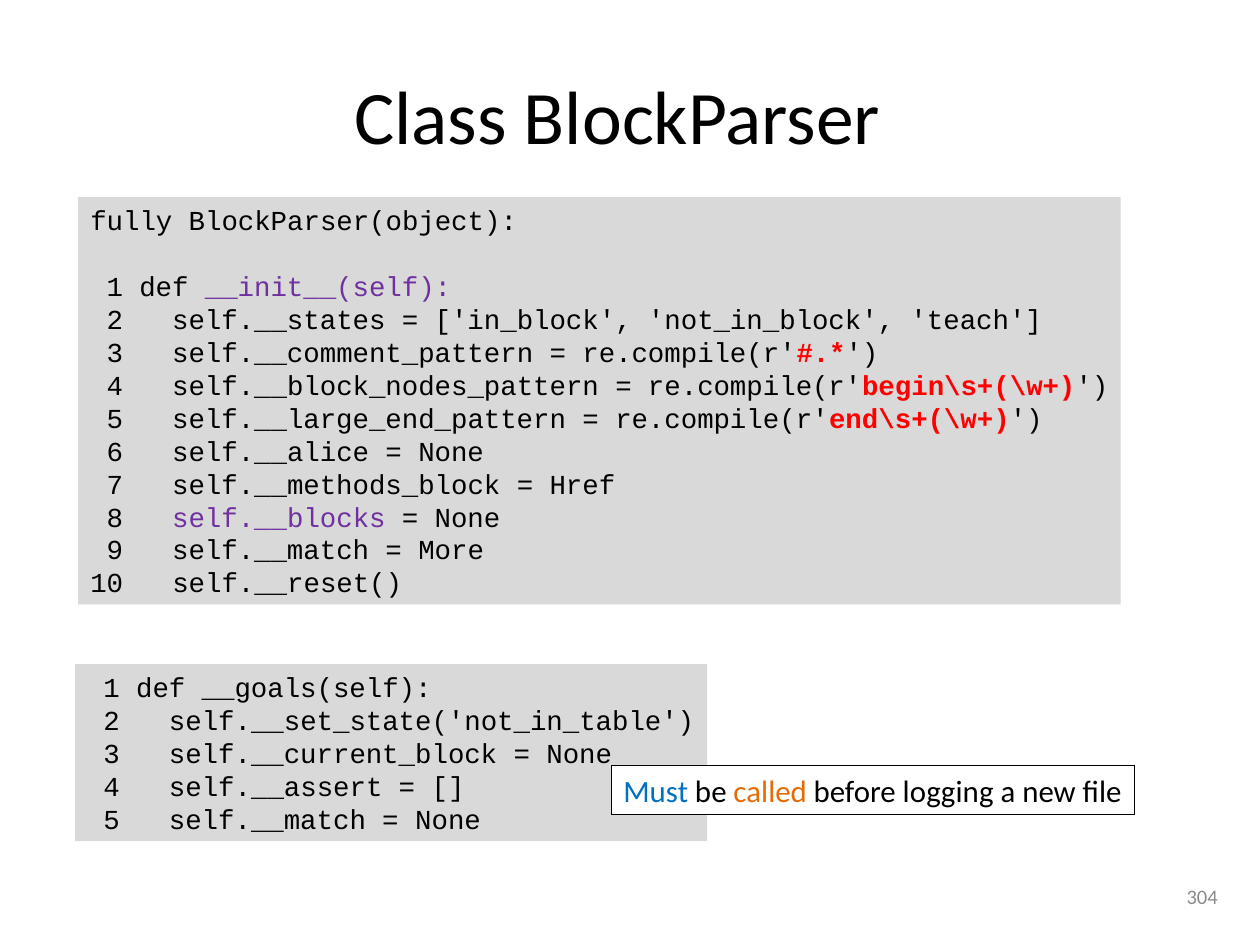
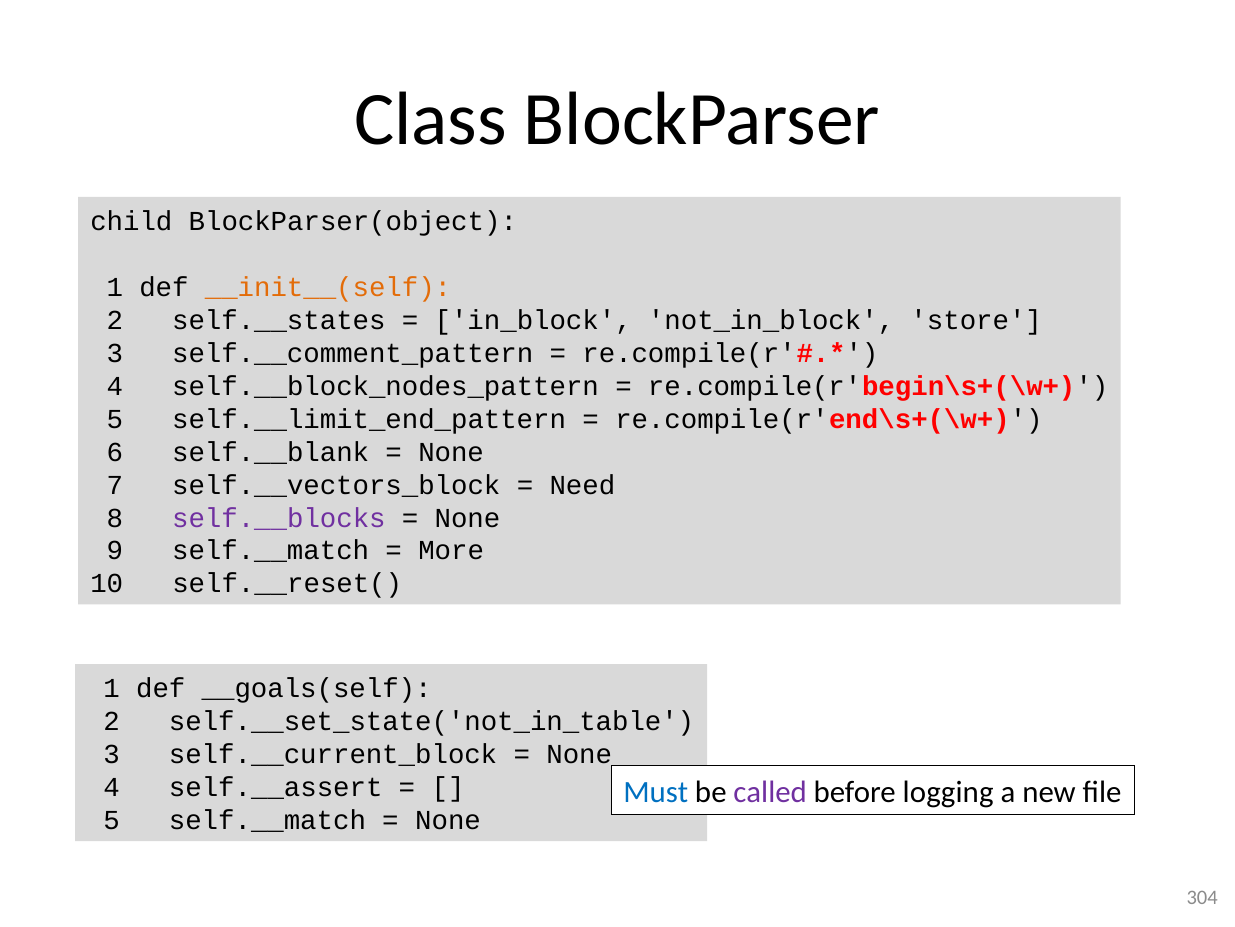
fully: fully -> child
__init__(self colour: purple -> orange
teach: teach -> store
self.__large_end_pattern: self.__large_end_pattern -> self.__limit_end_pattern
self.__alice: self.__alice -> self.__blank
self.__methods_block: self.__methods_block -> self.__vectors_block
Href: Href -> Need
called colour: orange -> purple
